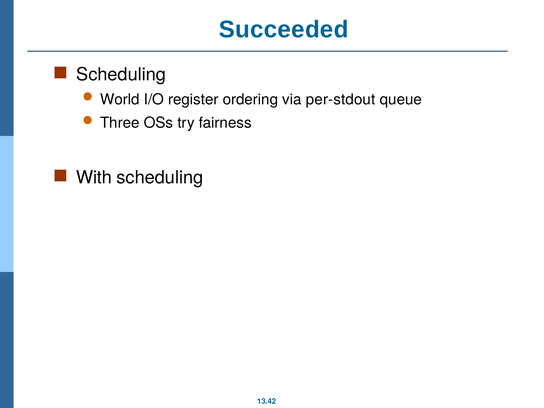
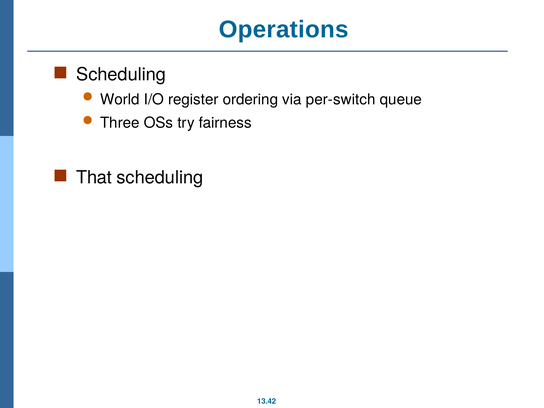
Succeeded: Succeeded -> Operations
per-stdout: per-stdout -> per-switch
With: With -> That
